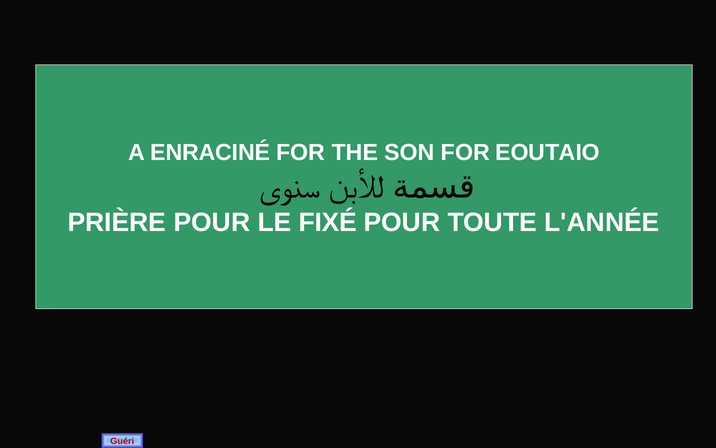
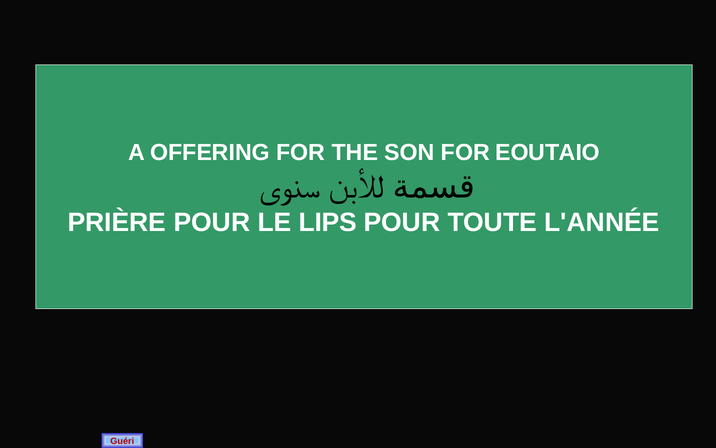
ENRACINÉ: ENRACINÉ -> OFFERING
FIXÉ: FIXÉ -> LIPS
